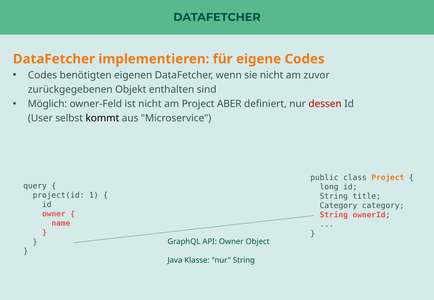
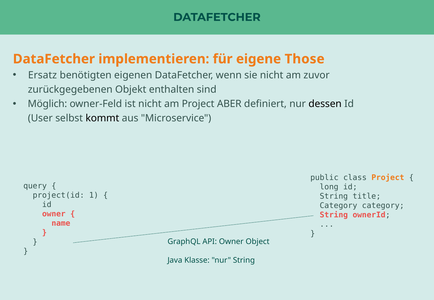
eigene Codes: Codes -> Those
Codes at (42, 75): Codes -> Ersatz
dessen colour: red -> black
